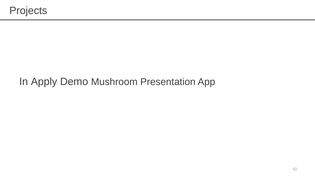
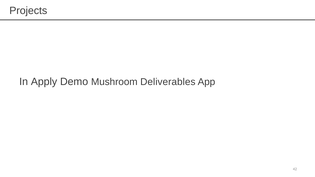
Presentation: Presentation -> Deliverables
